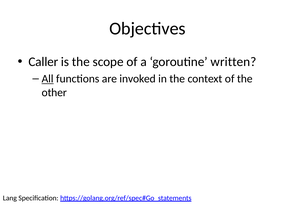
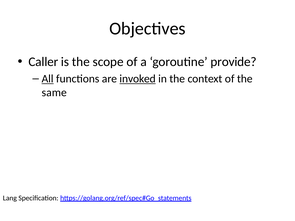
written: written -> provide
invoked underline: none -> present
other: other -> same
